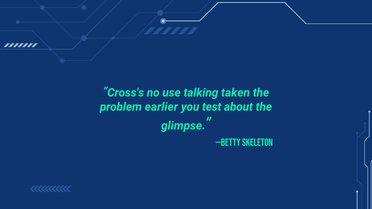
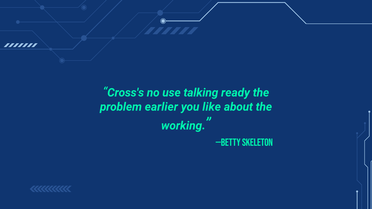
taken: taken -> ready
test: test -> like
glimpse: glimpse -> working
